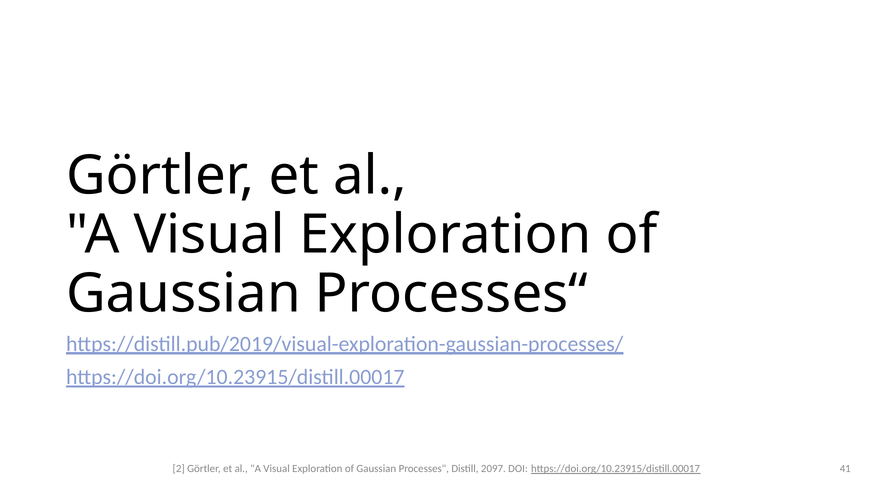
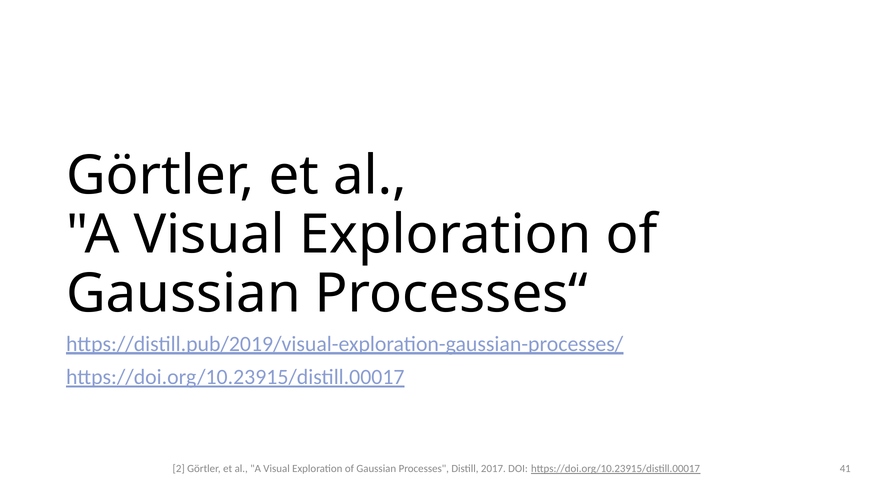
2097: 2097 -> 2017
